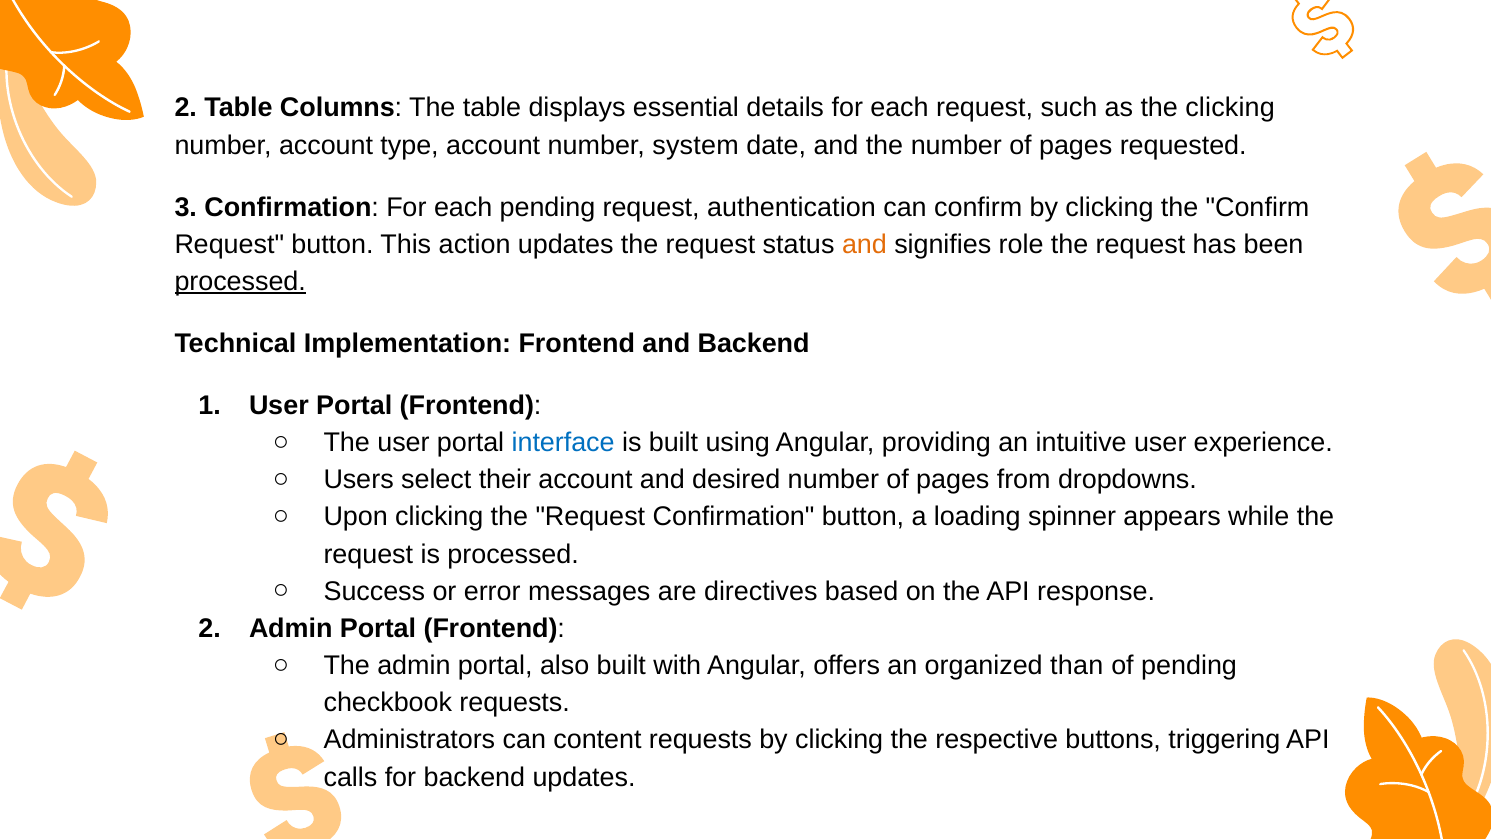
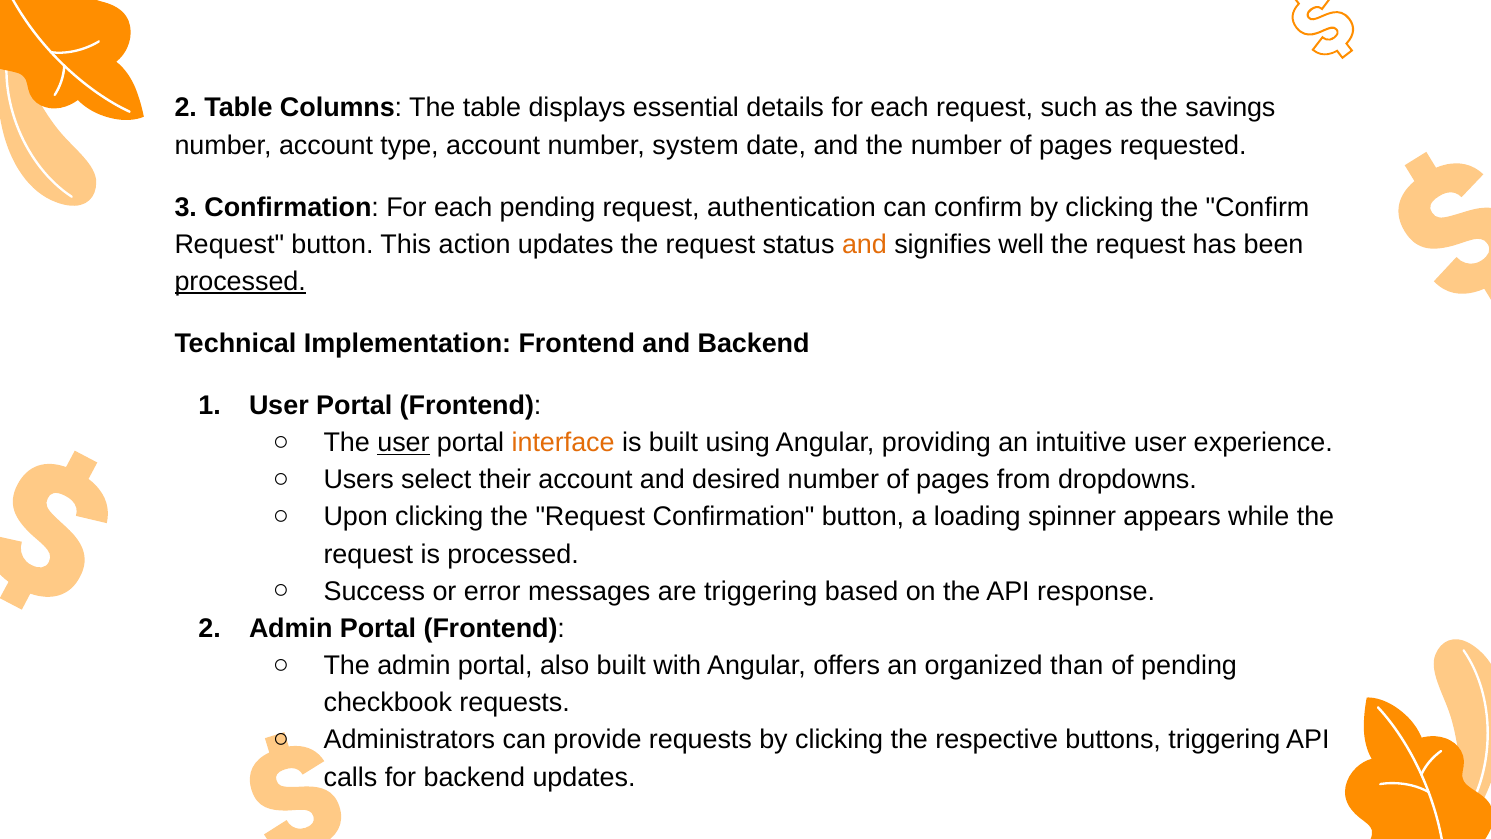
the clicking: clicking -> savings
role: role -> well
user at (403, 443) underline: none -> present
interface colour: blue -> orange
are directives: directives -> triggering
content: content -> provide
